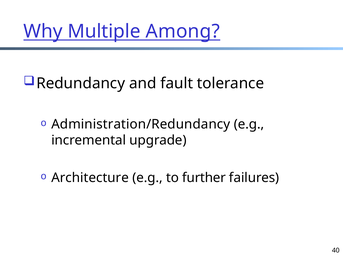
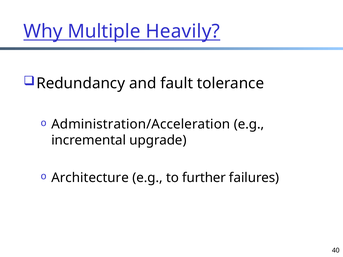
Among: Among -> Heavily
Administration/Redundancy: Administration/Redundancy -> Administration/Acceleration
